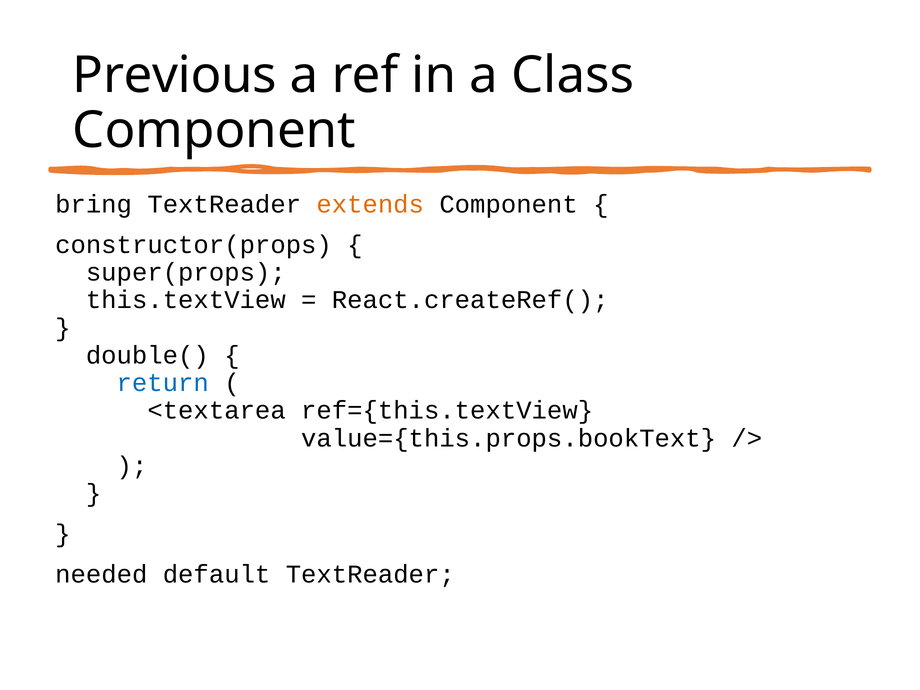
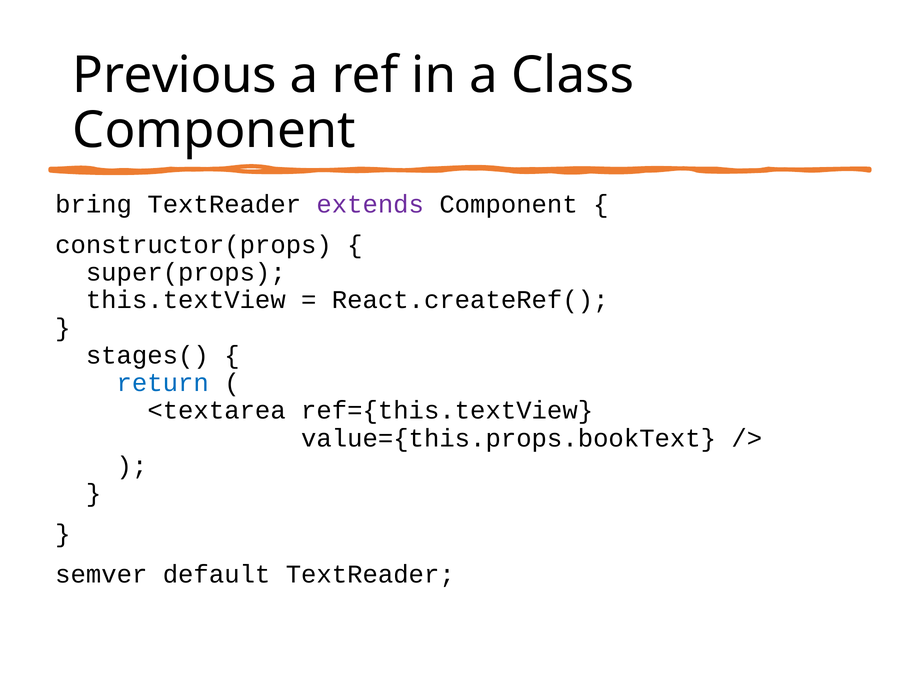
extends colour: orange -> purple
double(: double( -> stages(
needed: needed -> semver
